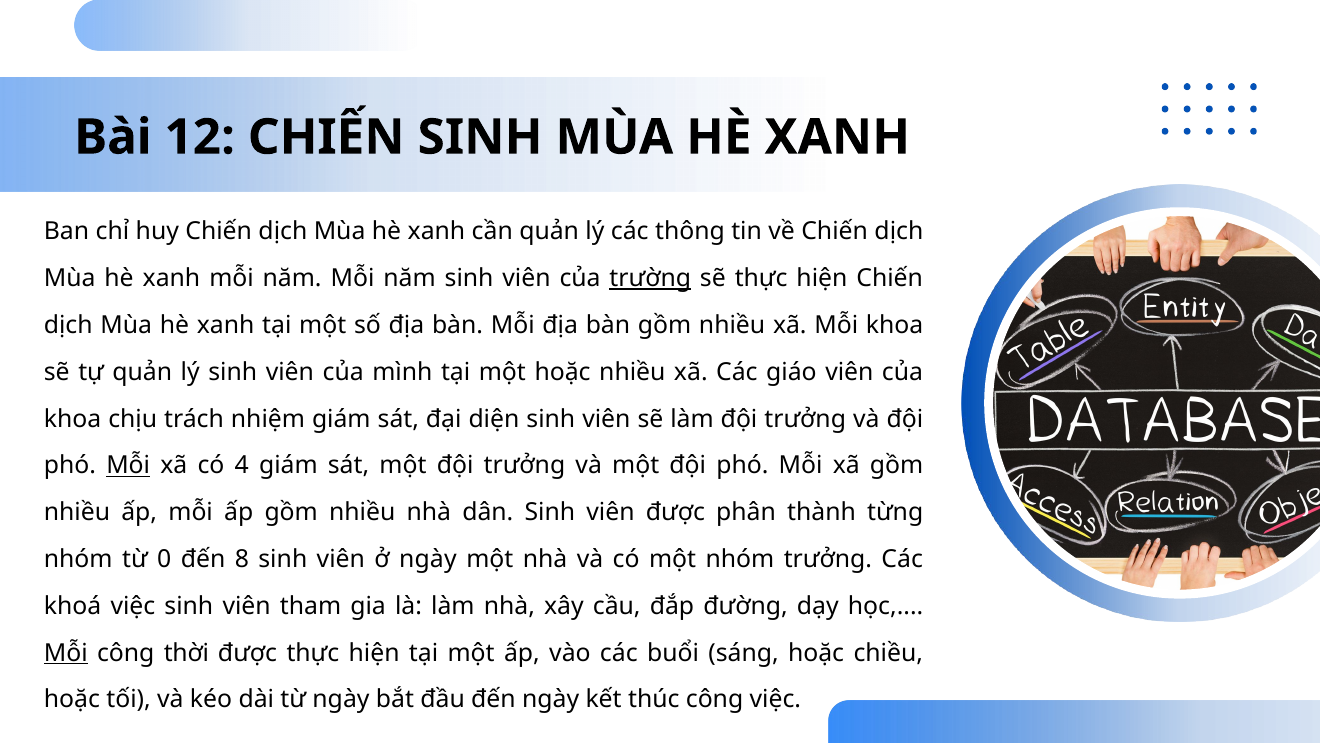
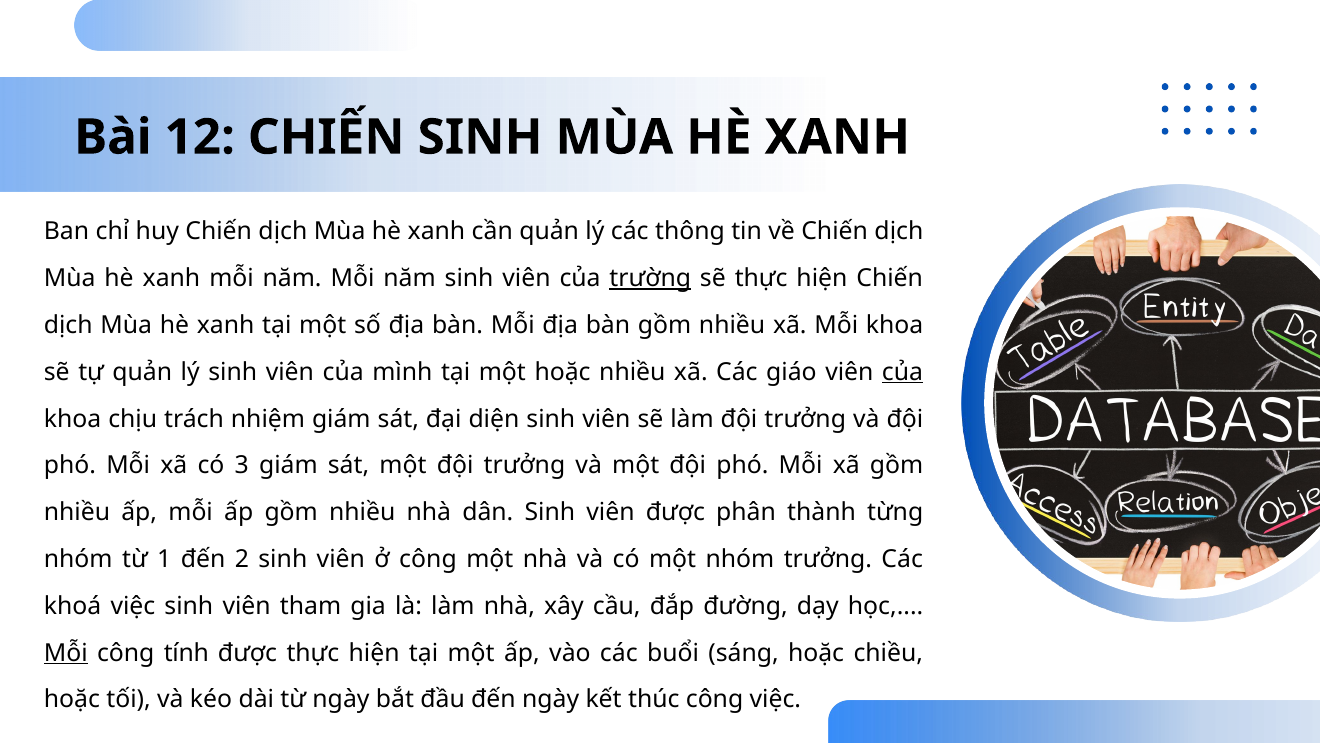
của at (902, 372) underline: none -> present
Mỗi at (128, 465) underline: present -> none
4: 4 -> 3
0: 0 -> 1
8: 8 -> 2
ở ngày: ngày -> công
thời: thời -> tính
